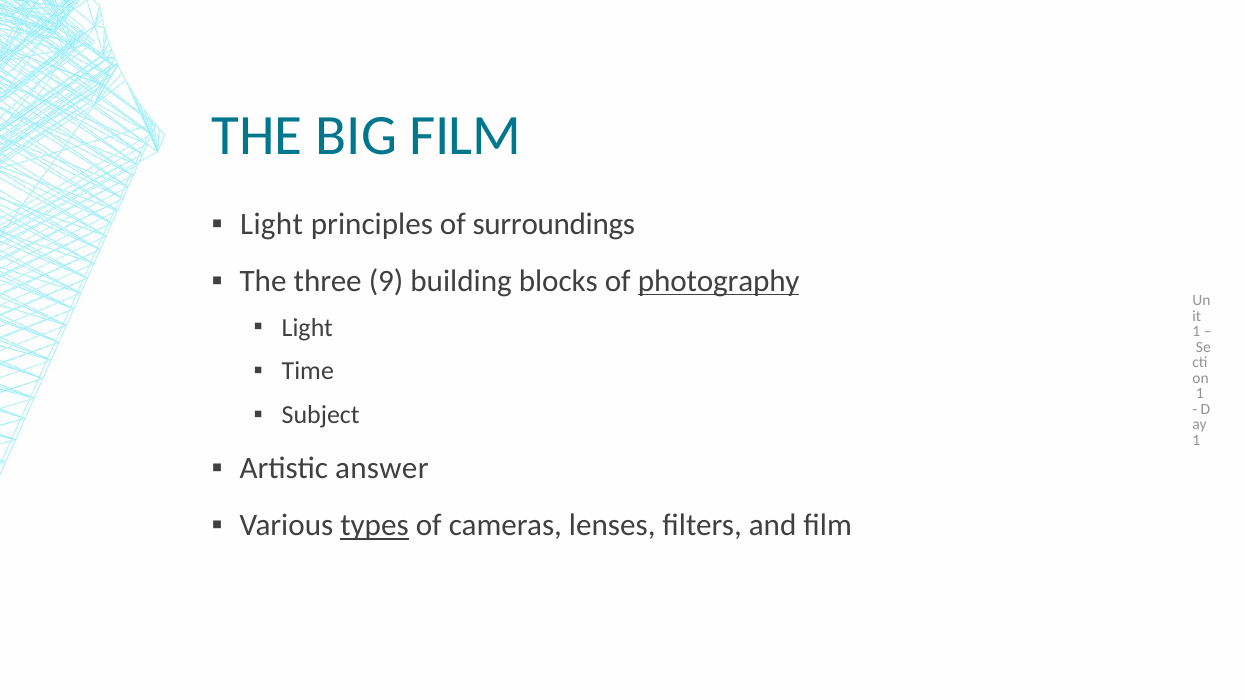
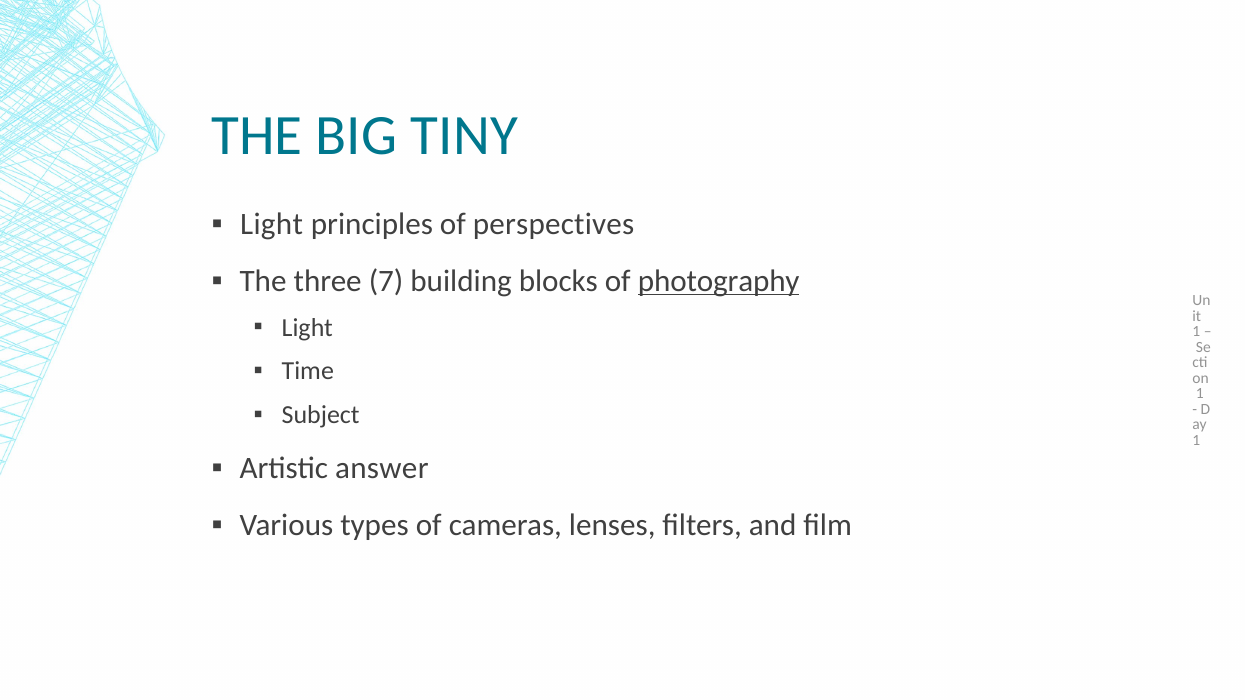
BIG FILM: FILM -> TINY
surroundings: surroundings -> perspectives
9: 9 -> 7
types underline: present -> none
